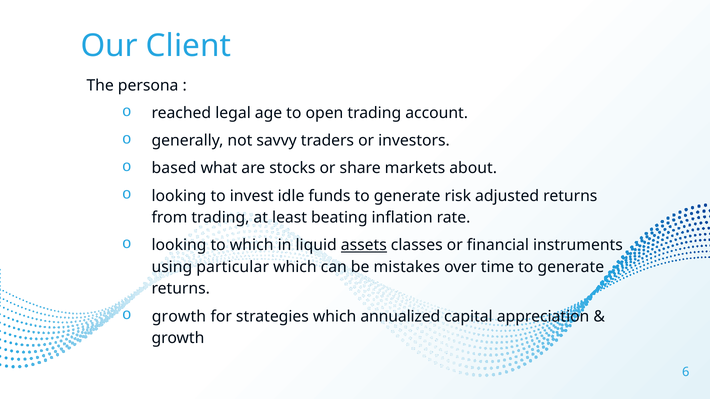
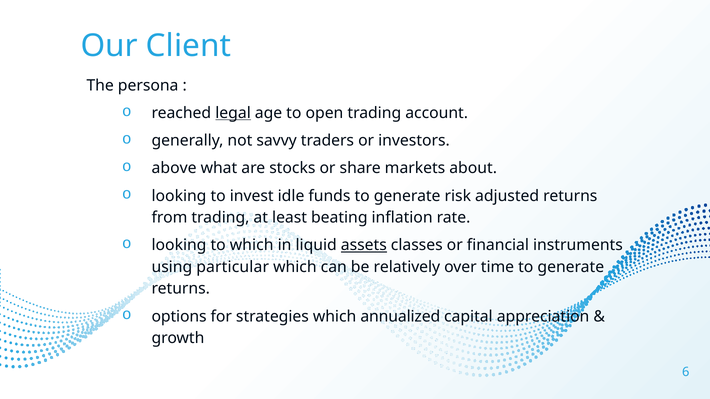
legal underline: none -> present
based: based -> above
mistakes: mistakes -> relatively
growth at (179, 317): growth -> options
